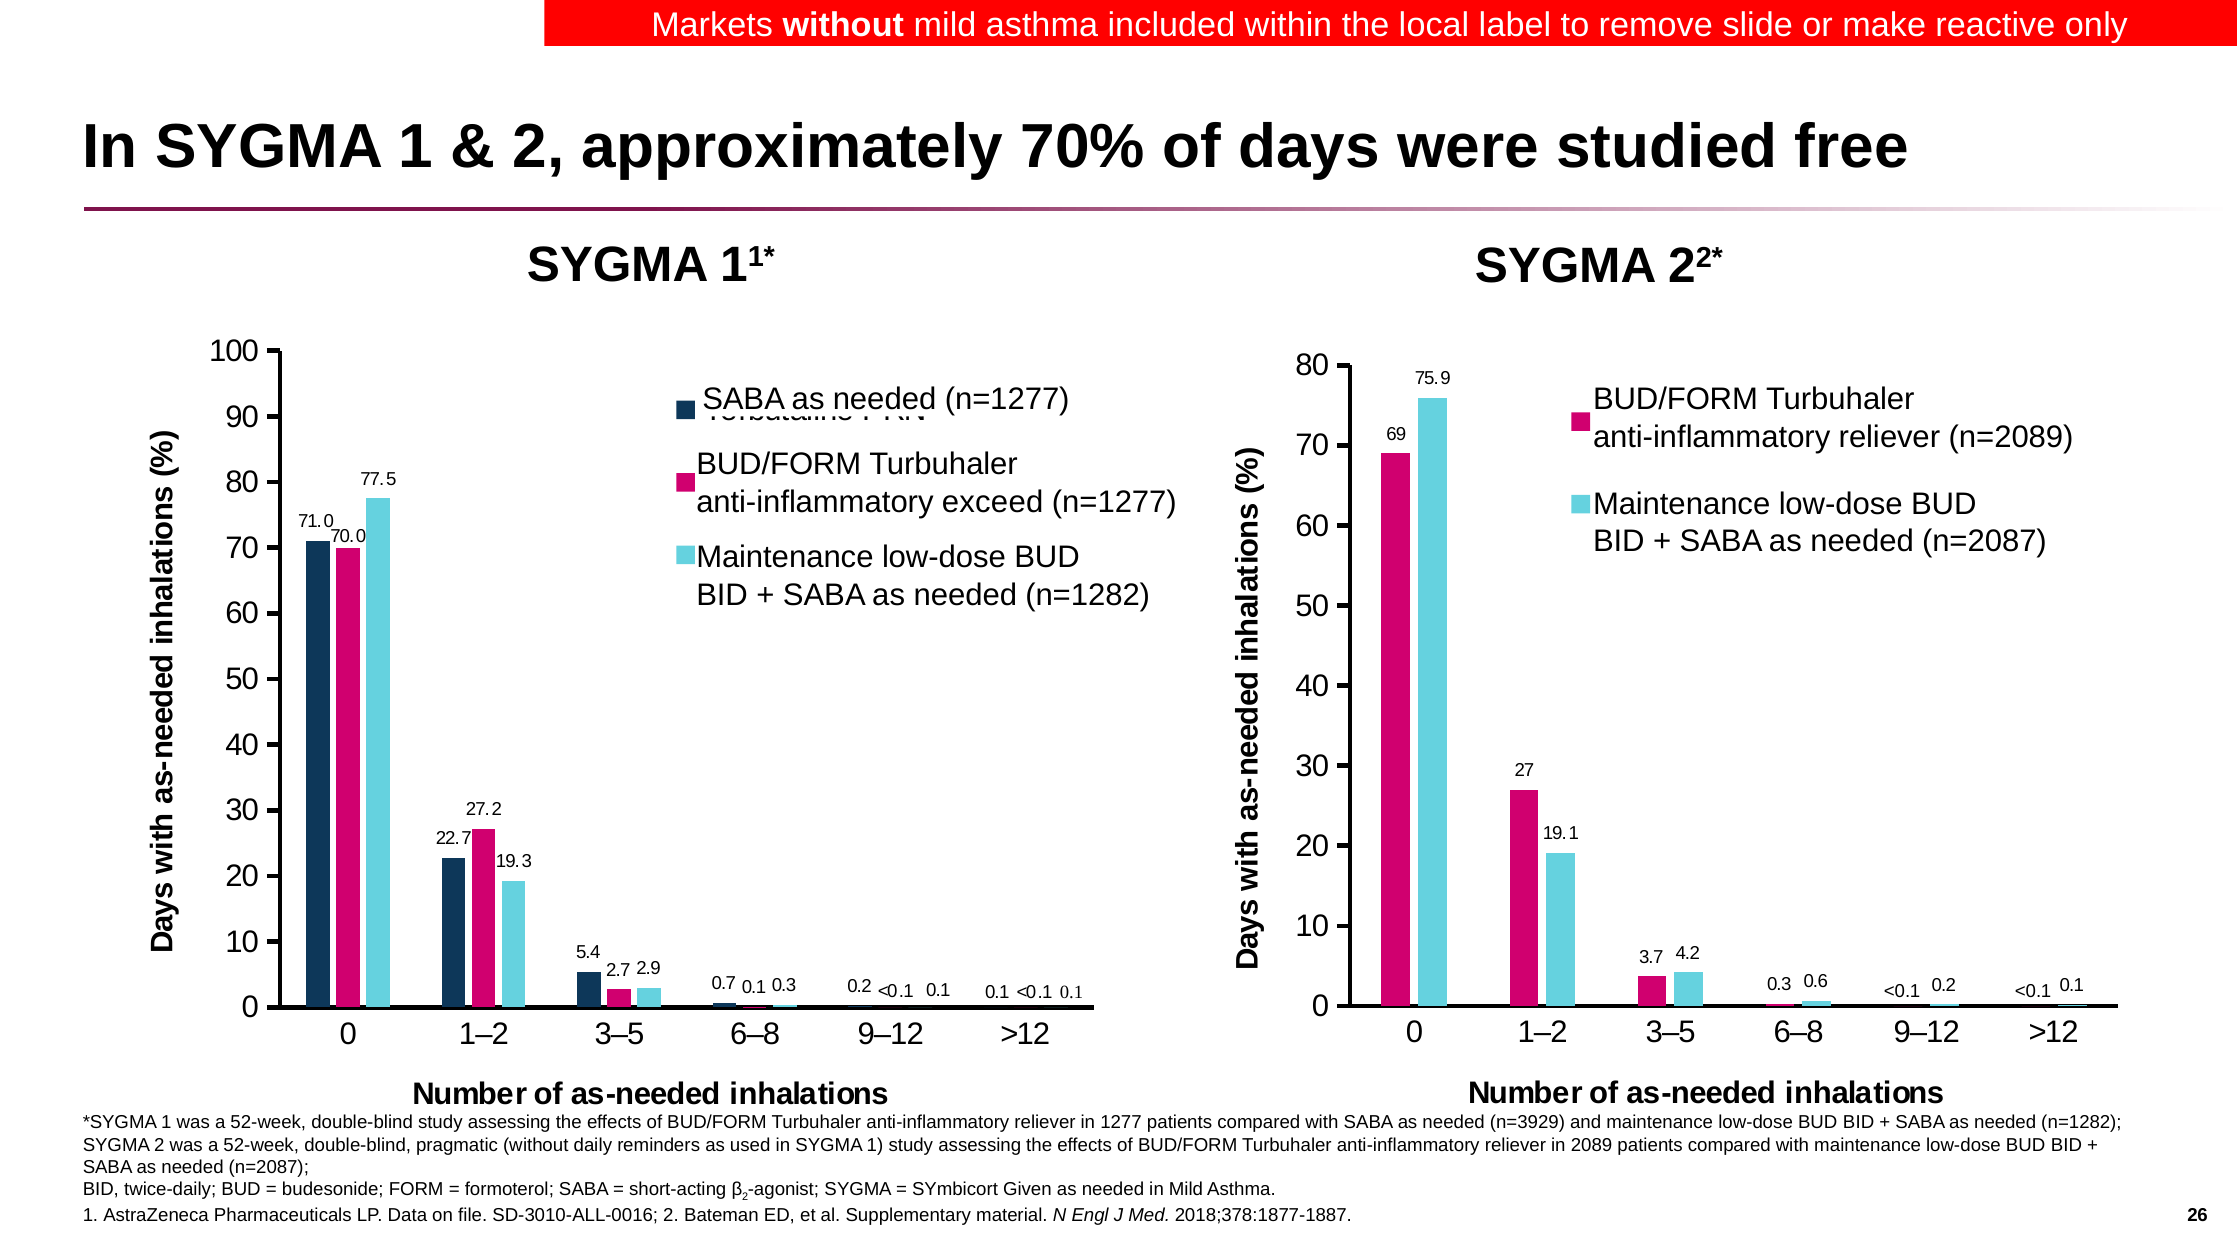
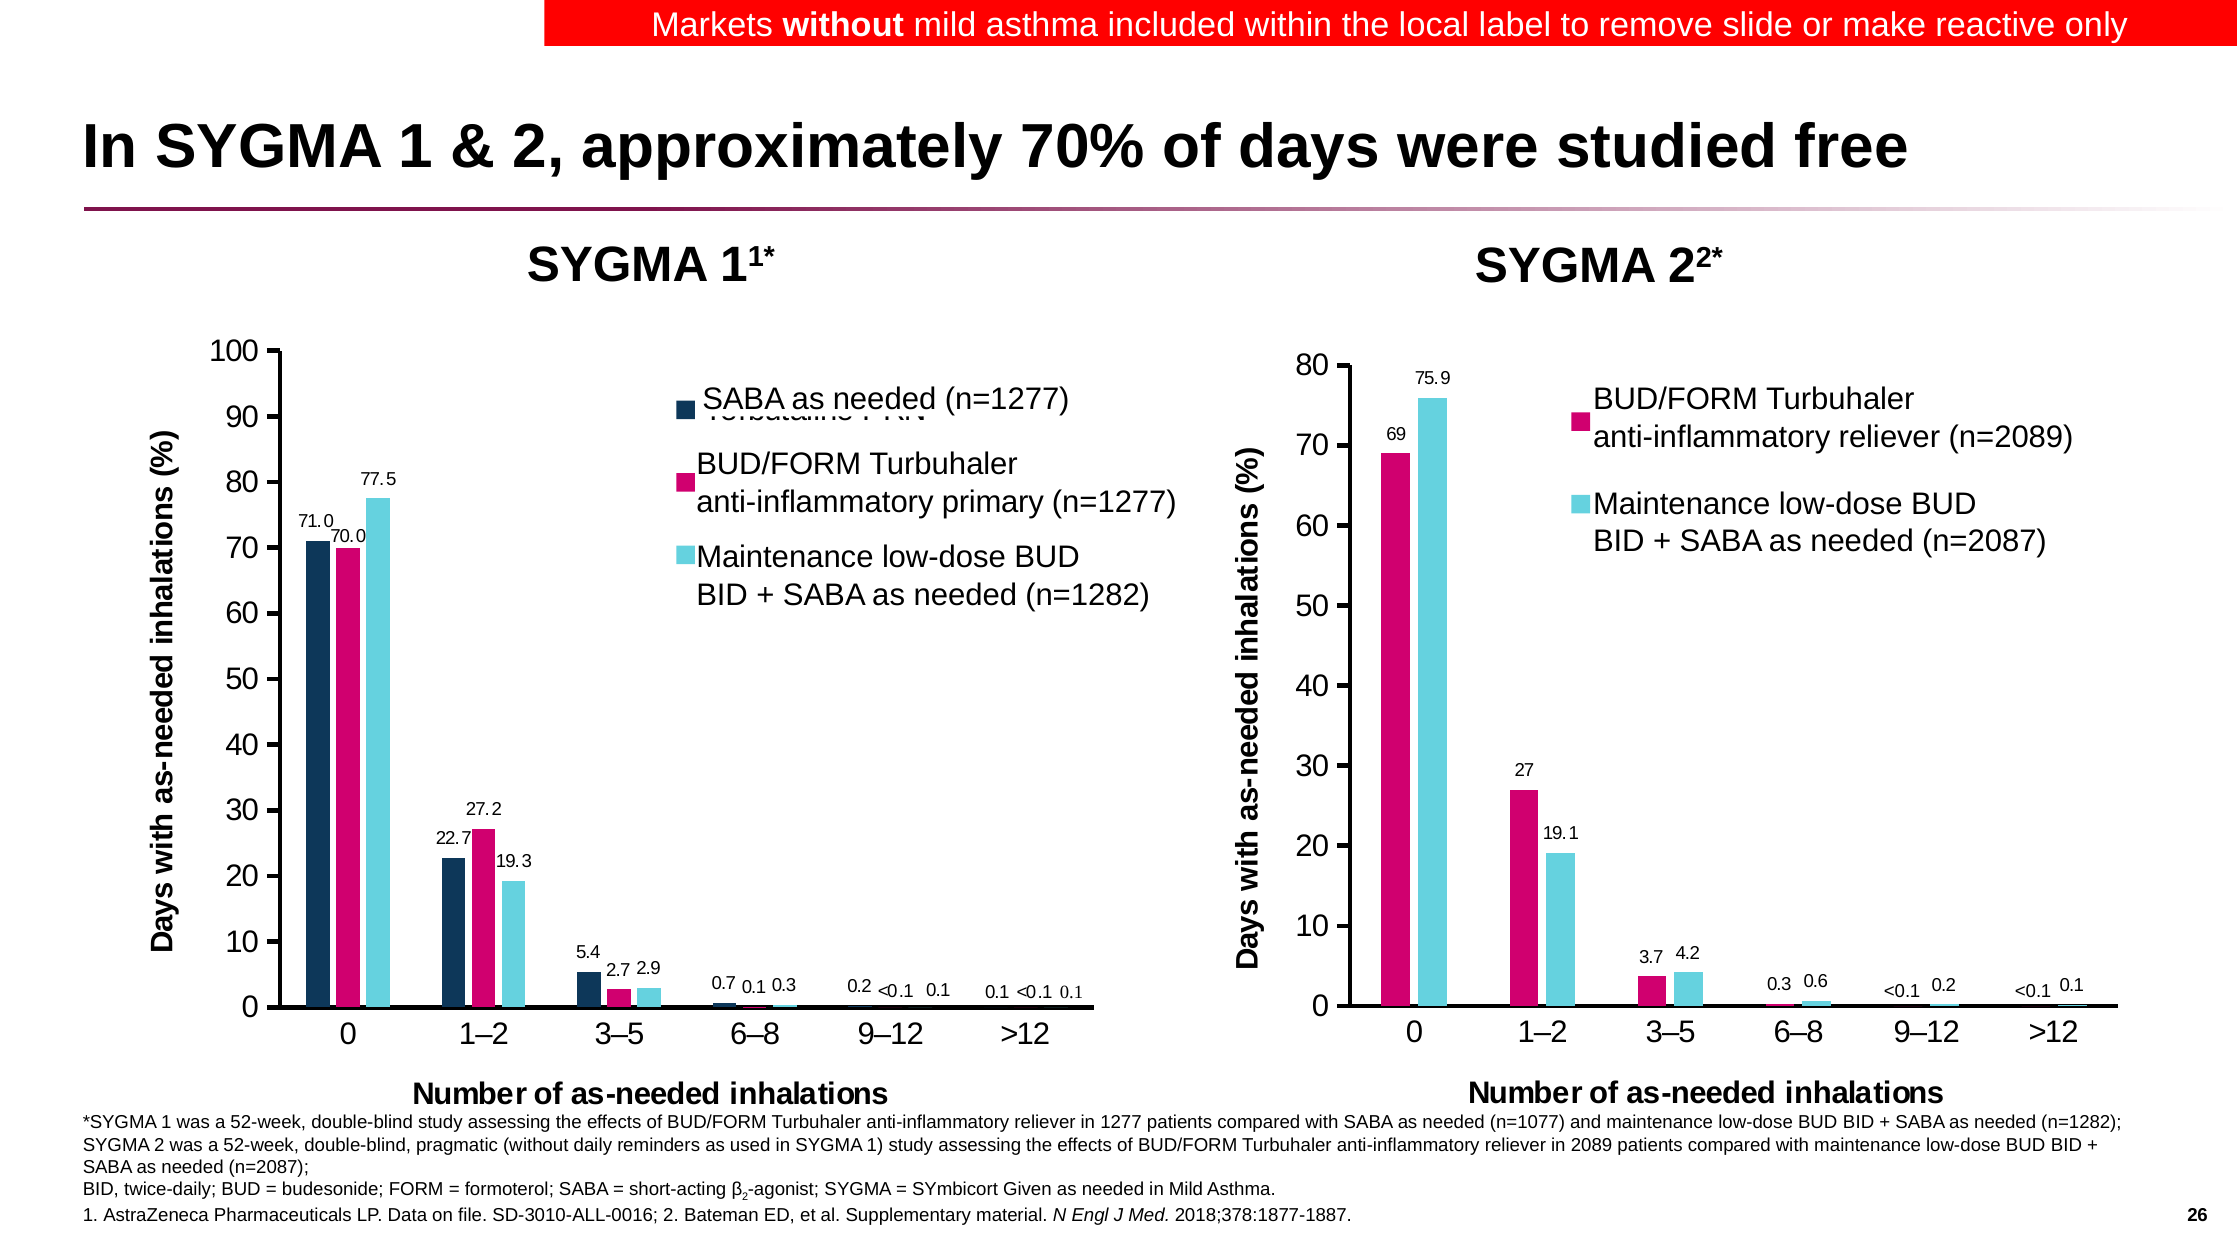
exceed: exceed -> primary
n=3929: n=3929 -> n=1077
